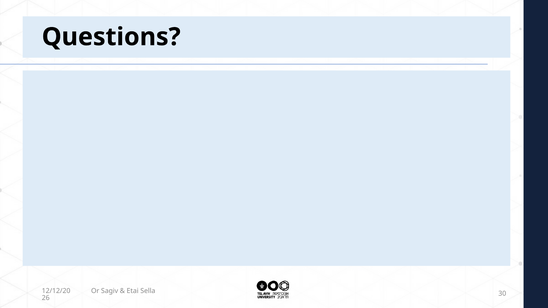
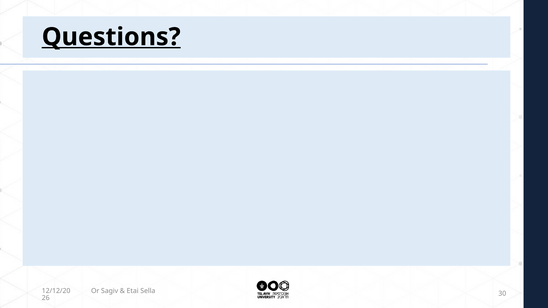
Questions underline: none -> present
